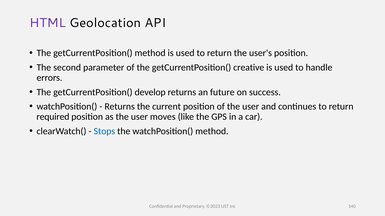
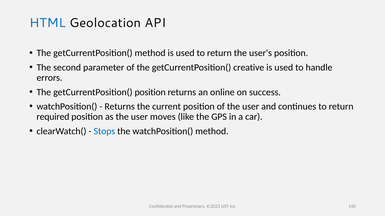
HTML colour: purple -> blue
getCurrentPosition( develop: develop -> position
future: future -> online
